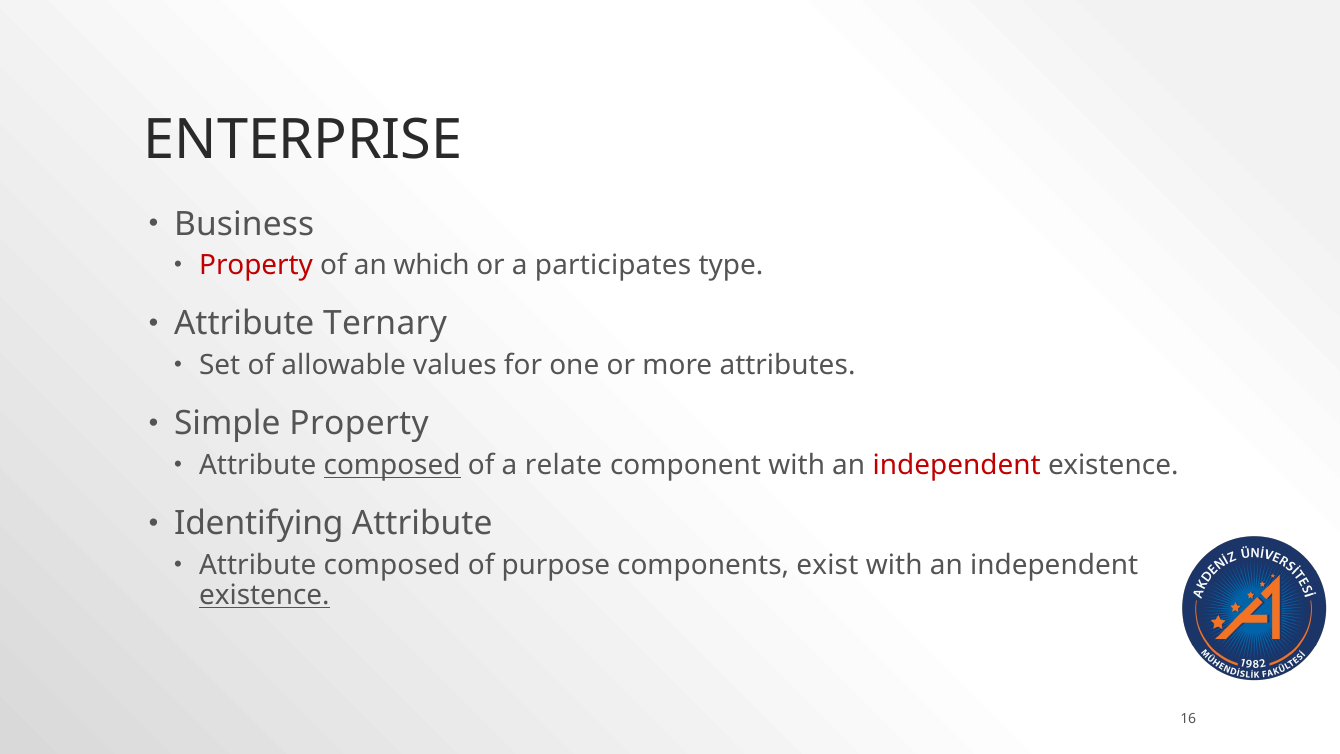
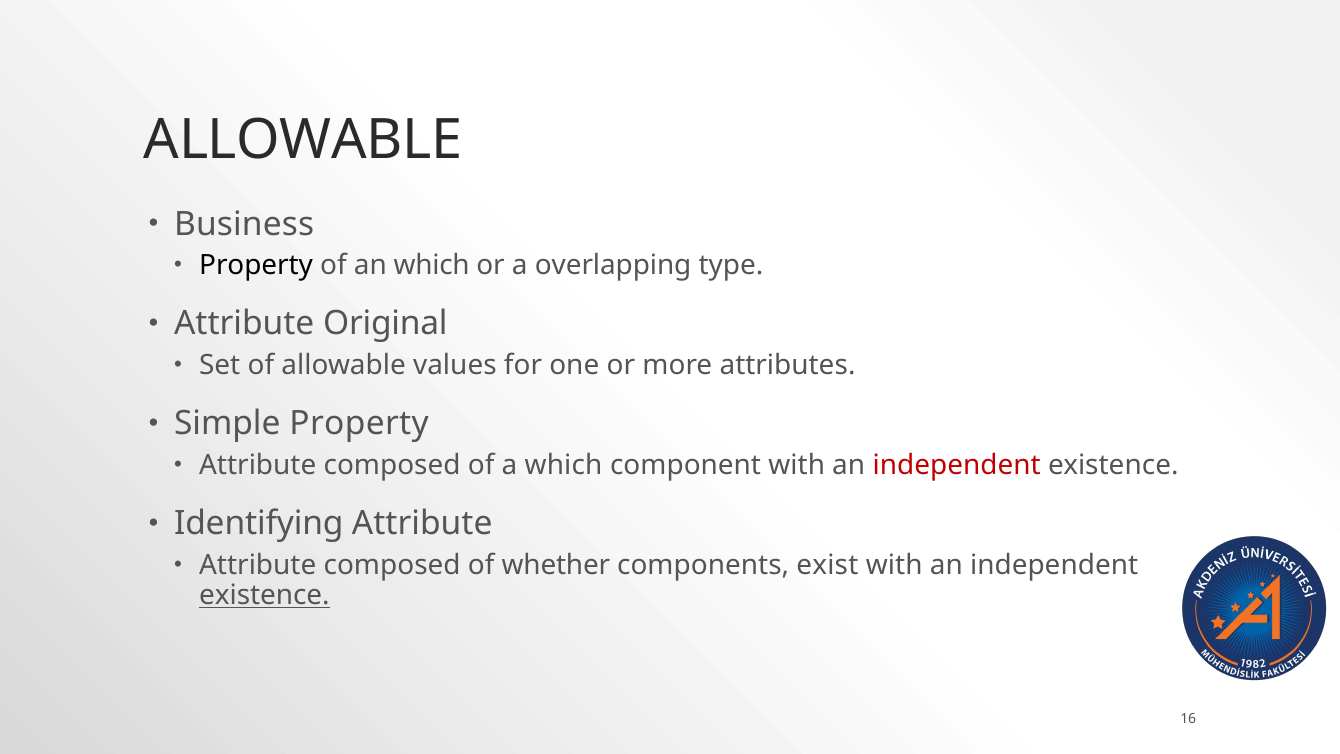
ENTERPRISE at (303, 140): ENTERPRISE -> ALLOWABLE
Property at (256, 266) colour: red -> black
participates: participates -> overlapping
Ternary: Ternary -> Original
composed at (392, 465) underline: present -> none
a relate: relate -> which
purpose: purpose -> whether
